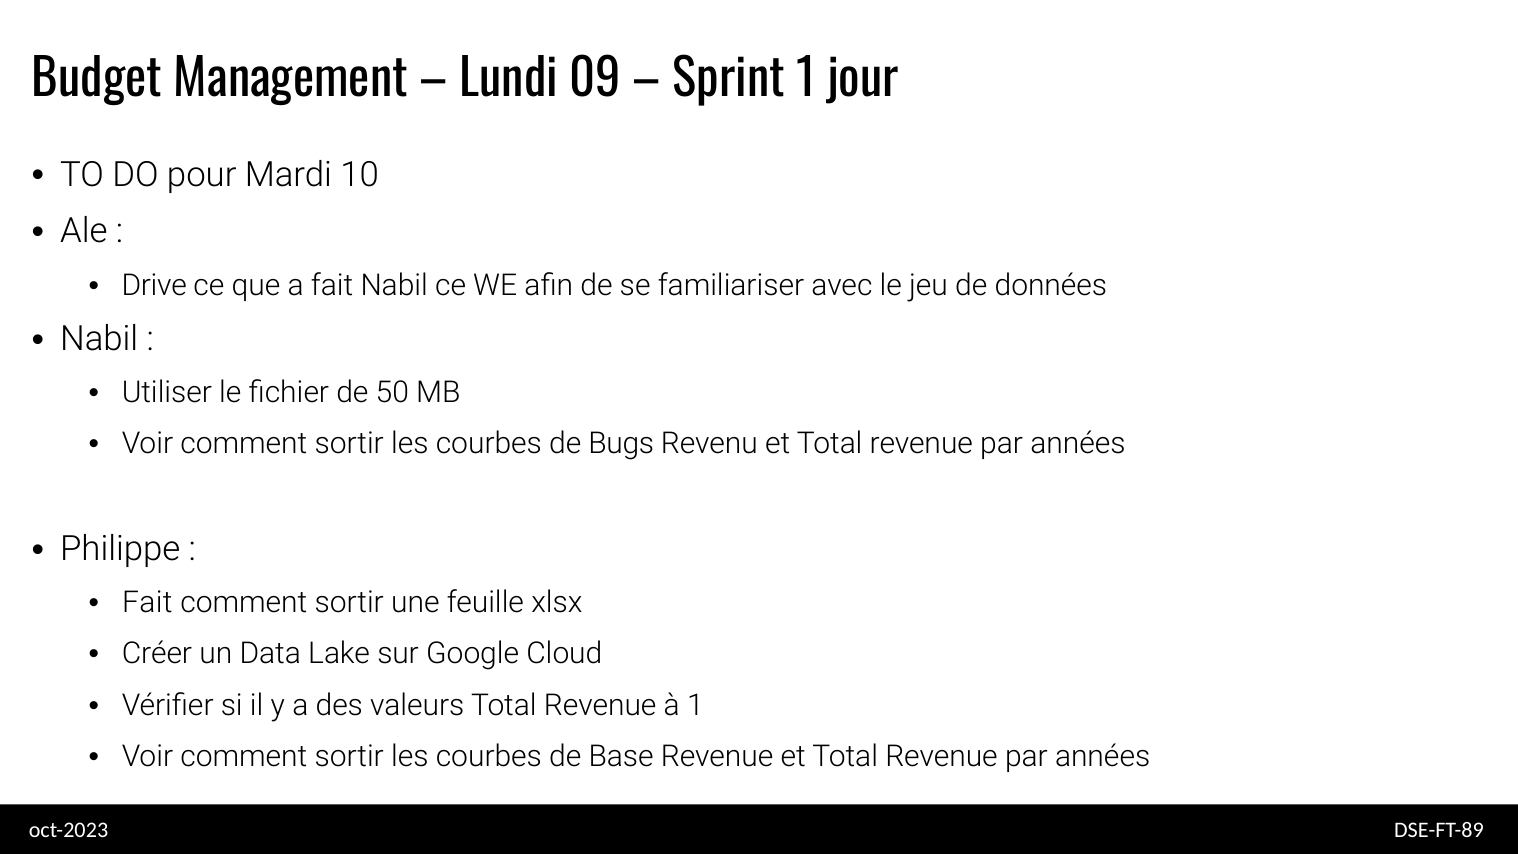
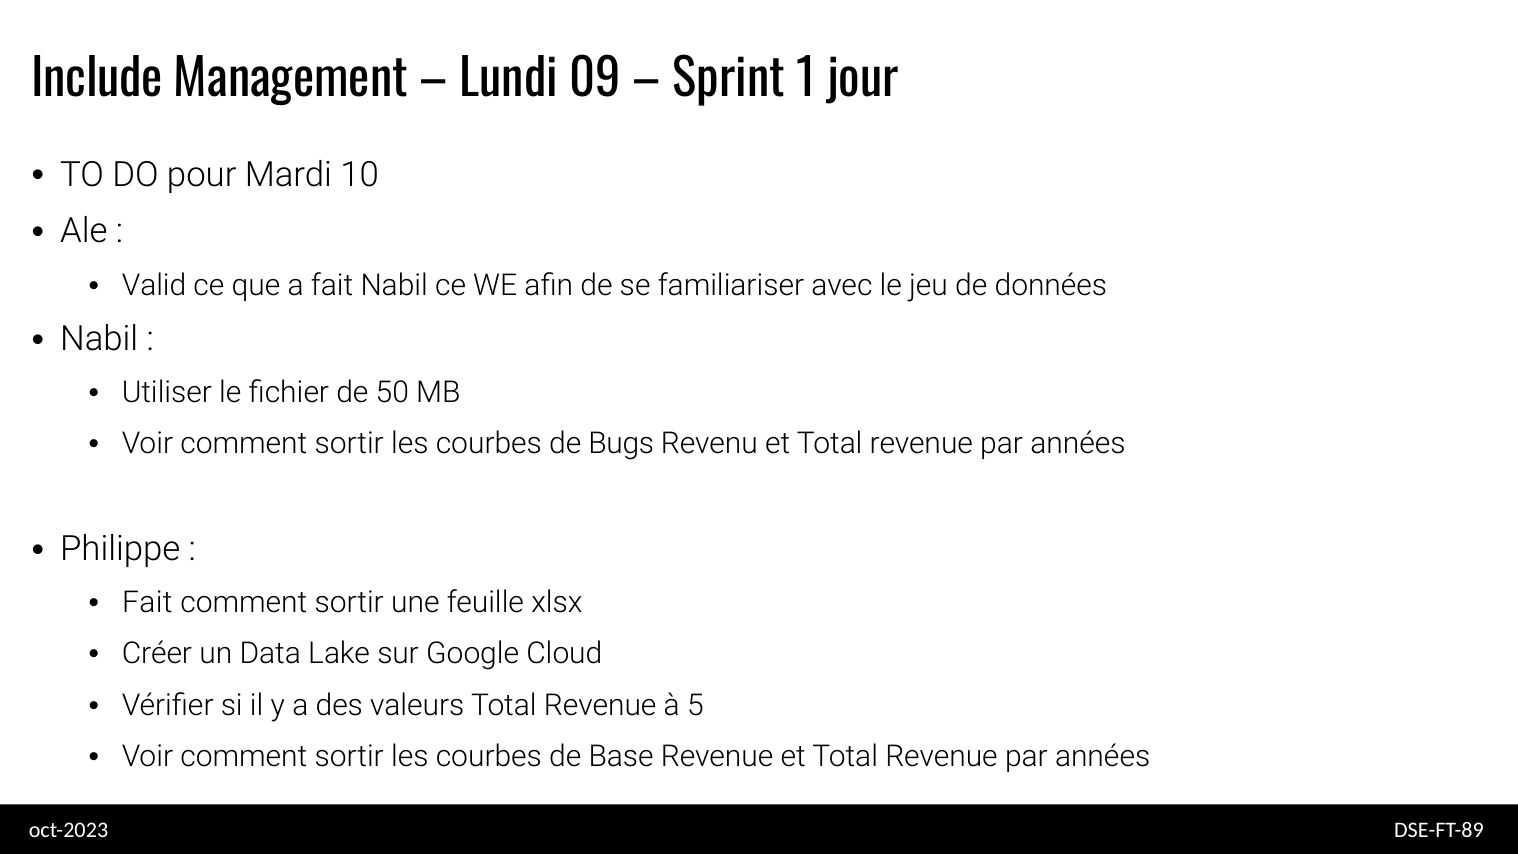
Budget: Budget -> Include
Drive: Drive -> Valid
à 1: 1 -> 5
